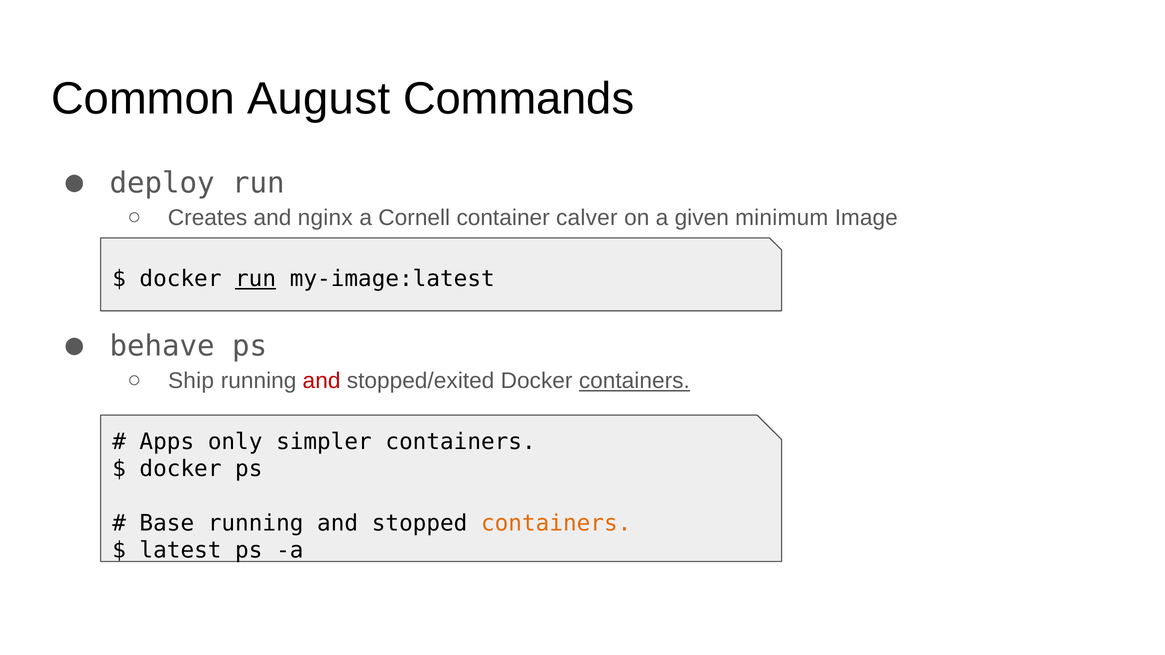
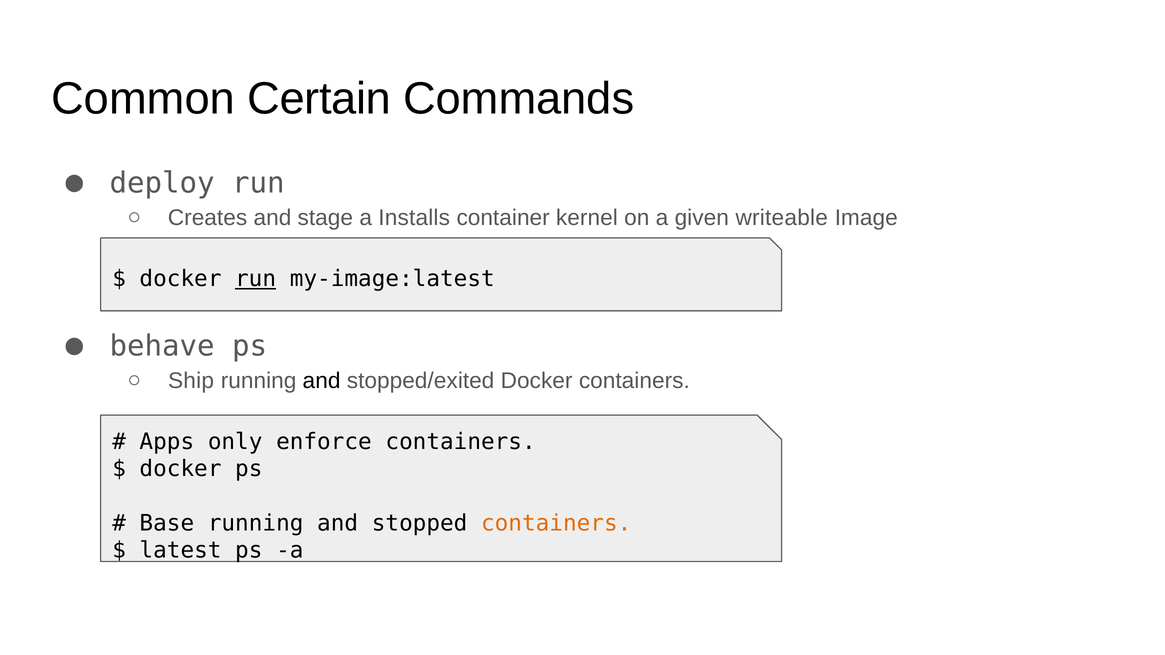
August: August -> Certain
nginx: nginx -> stage
Cornell: Cornell -> Installs
calver: calver -> kernel
minimum: minimum -> writeable
and at (322, 381) colour: red -> black
containers at (634, 381) underline: present -> none
simpler: simpler -> enforce
